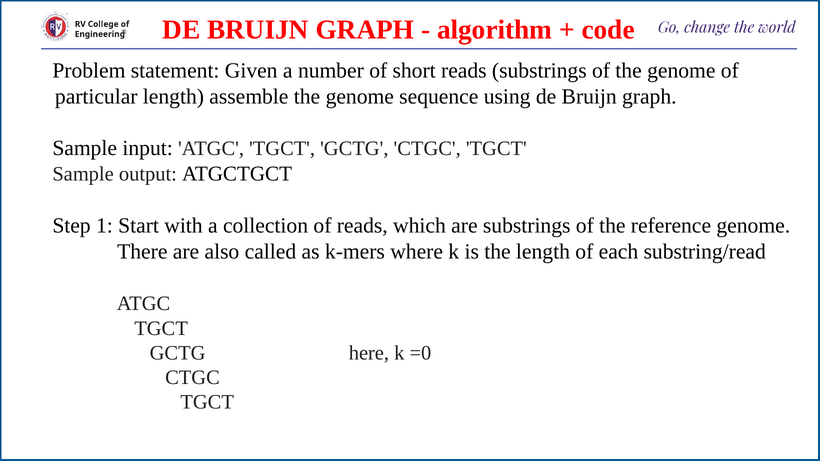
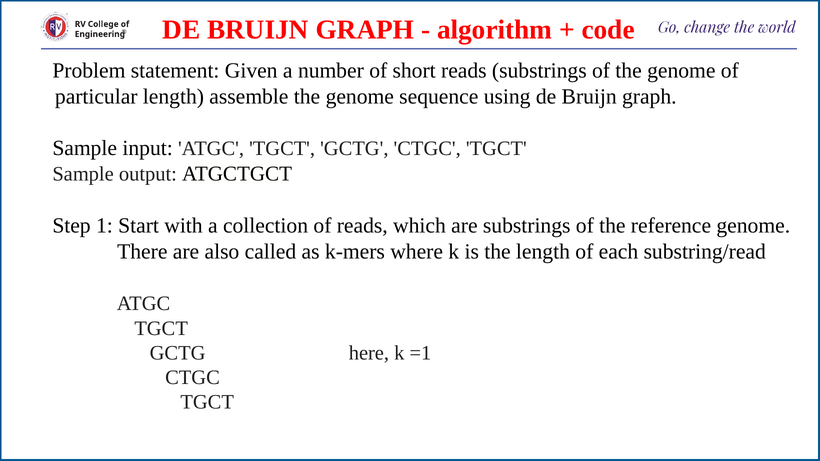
=0: =0 -> =1
